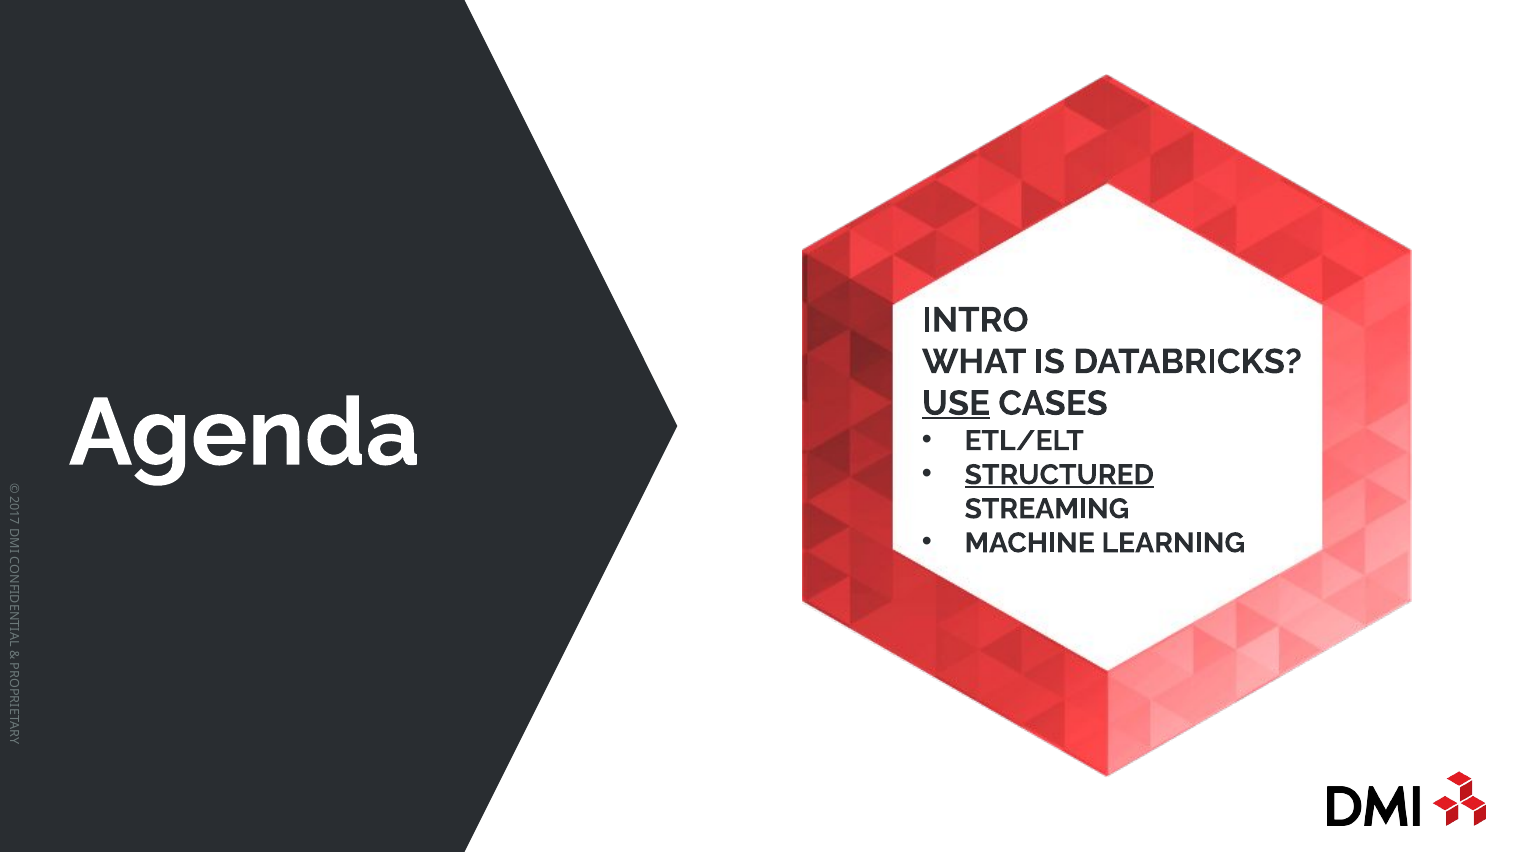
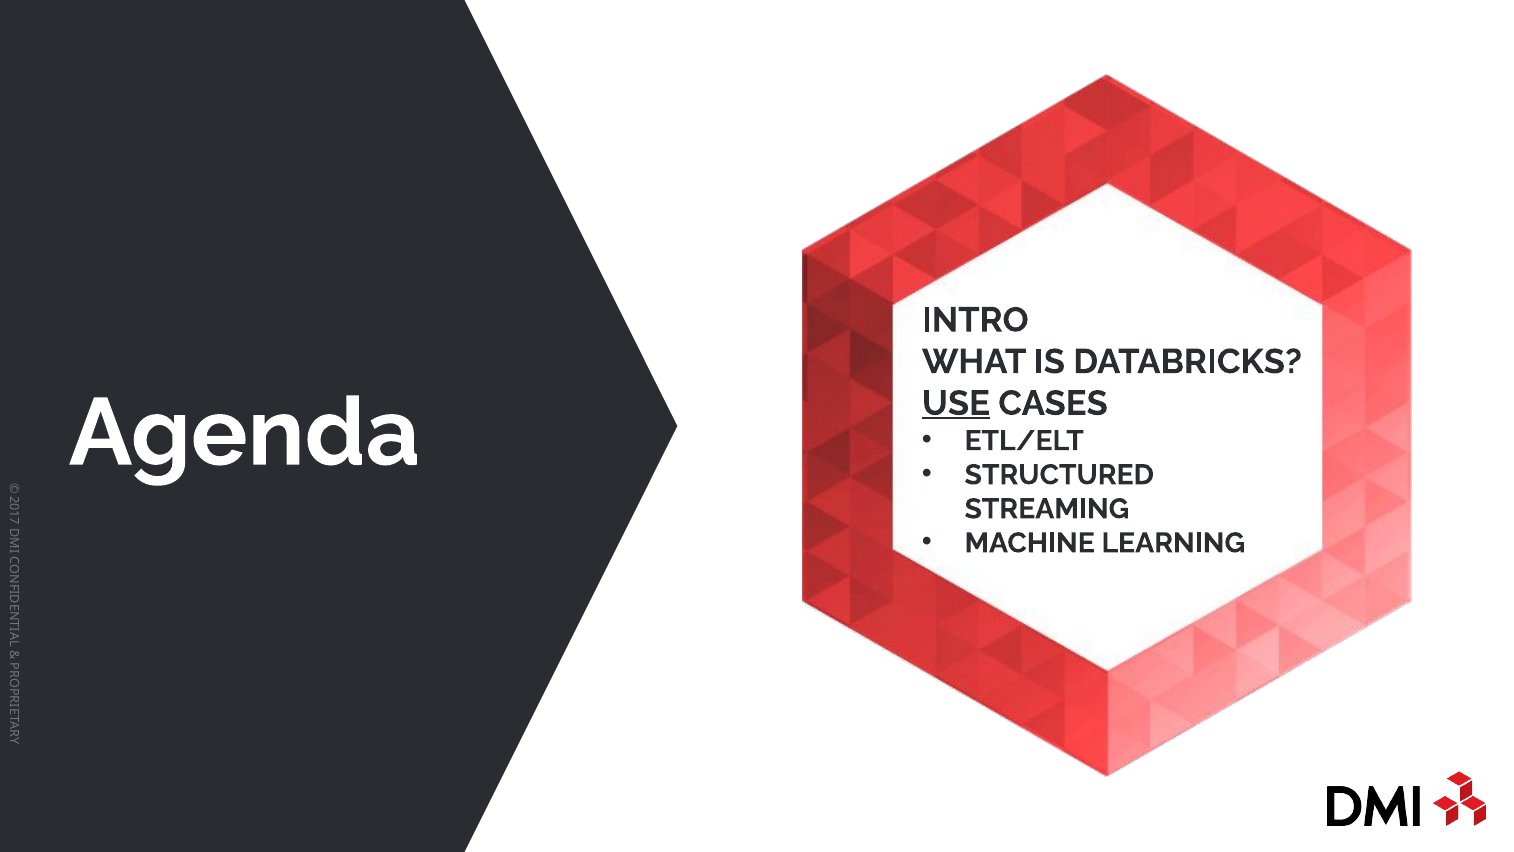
STRUCTURED underline: present -> none
